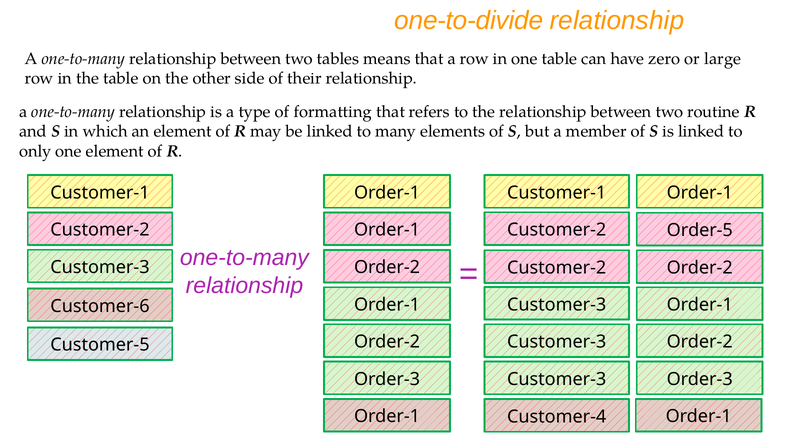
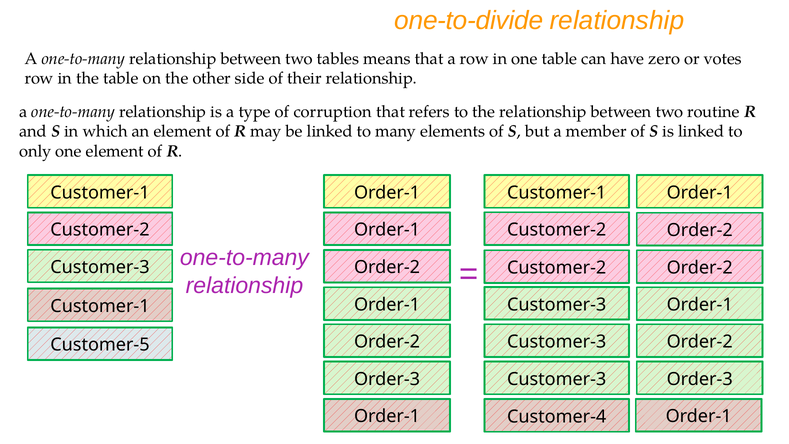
large: large -> votes
formatting: formatting -> corruption
Customer-2 Order-5: Order-5 -> Order-2
Customer-6 at (100, 306): Customer-6 -> Customer-1
